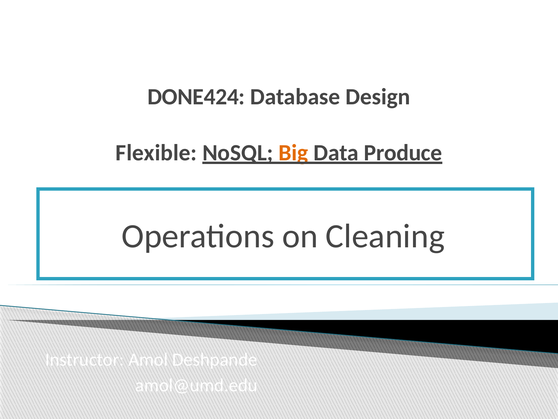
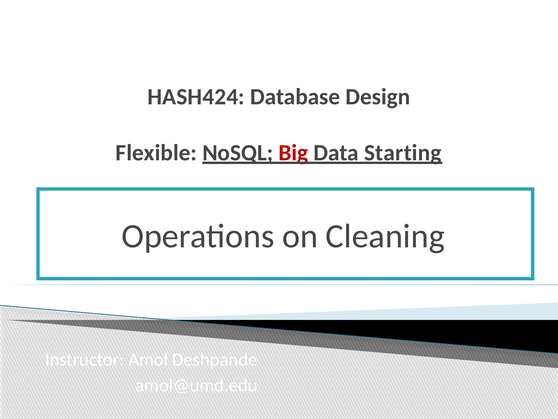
DONE424: DONE424 -> HASH424
Big colour: orange -> red
Produce: Produce -> Starting
